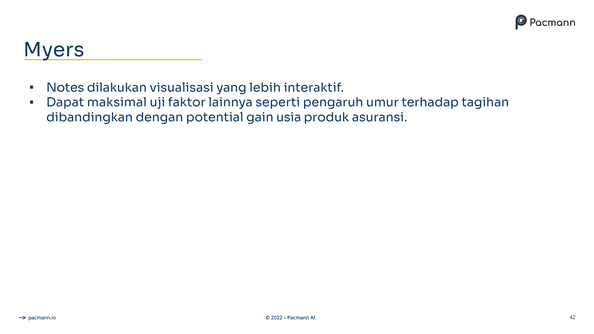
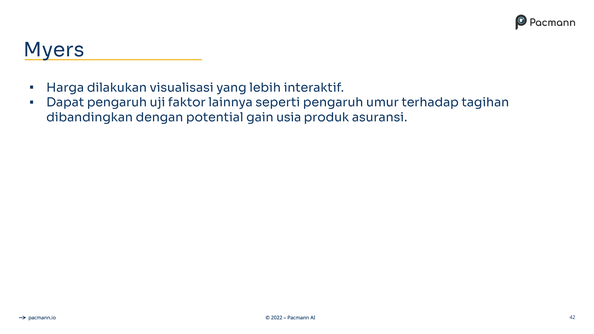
Notes: Notes -> Harga
Dapat maksimal: maksimal -> pengaruh
